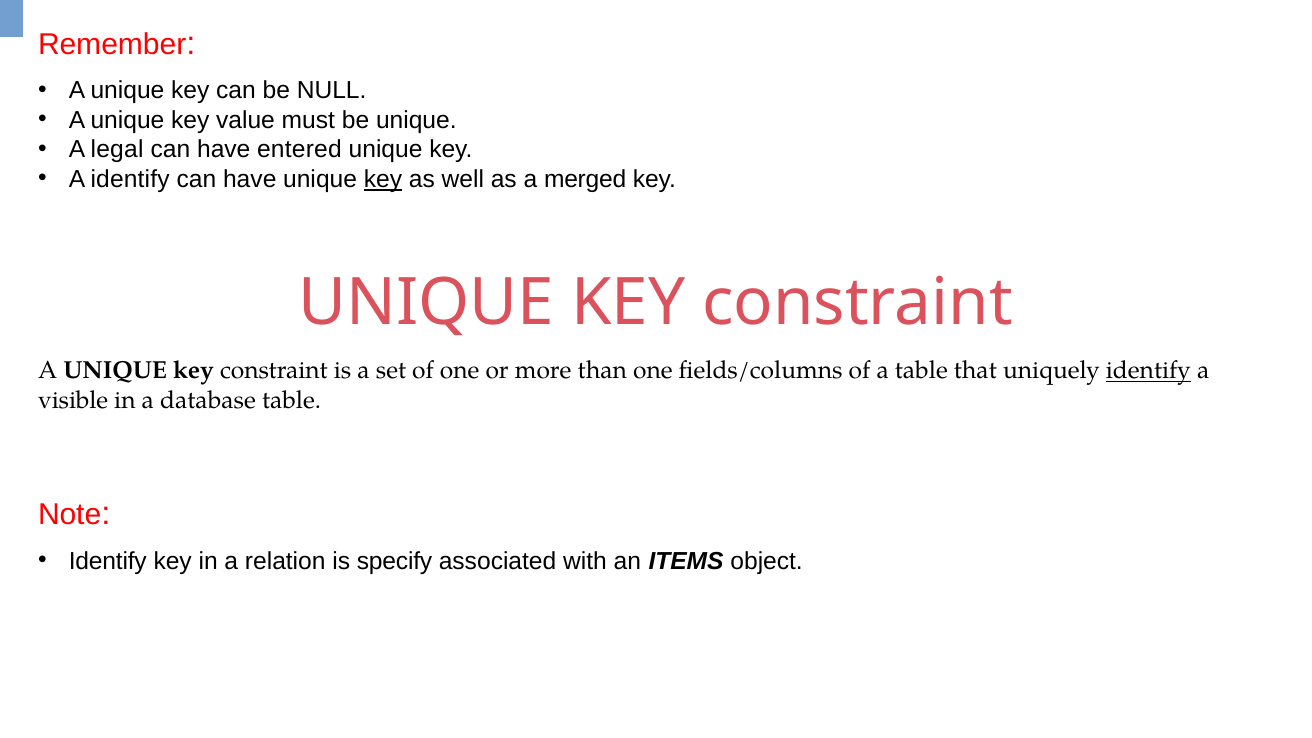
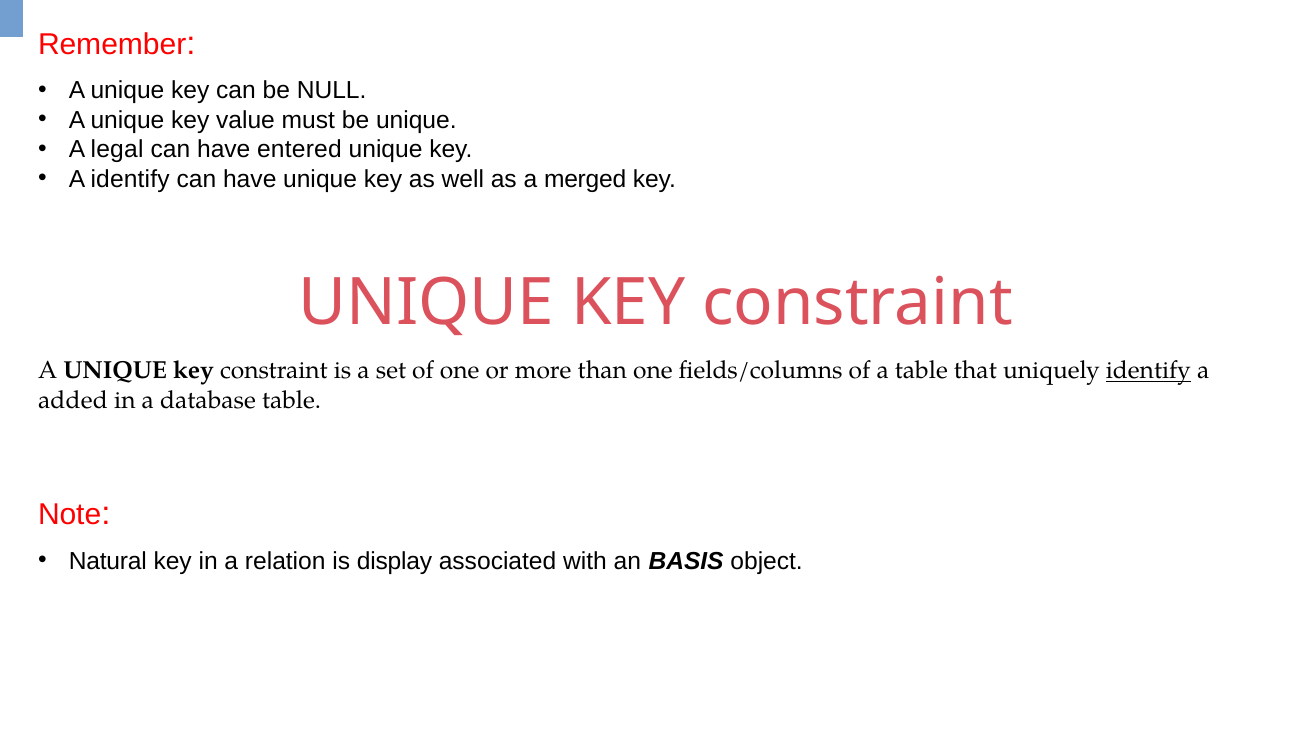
key at (383, 179) underline: present -> none
visible: visible -> added
Identify at (108, 561): Identify -> Natural
specify: specify -> display
ITEMS: ITEMS -> BASIS
